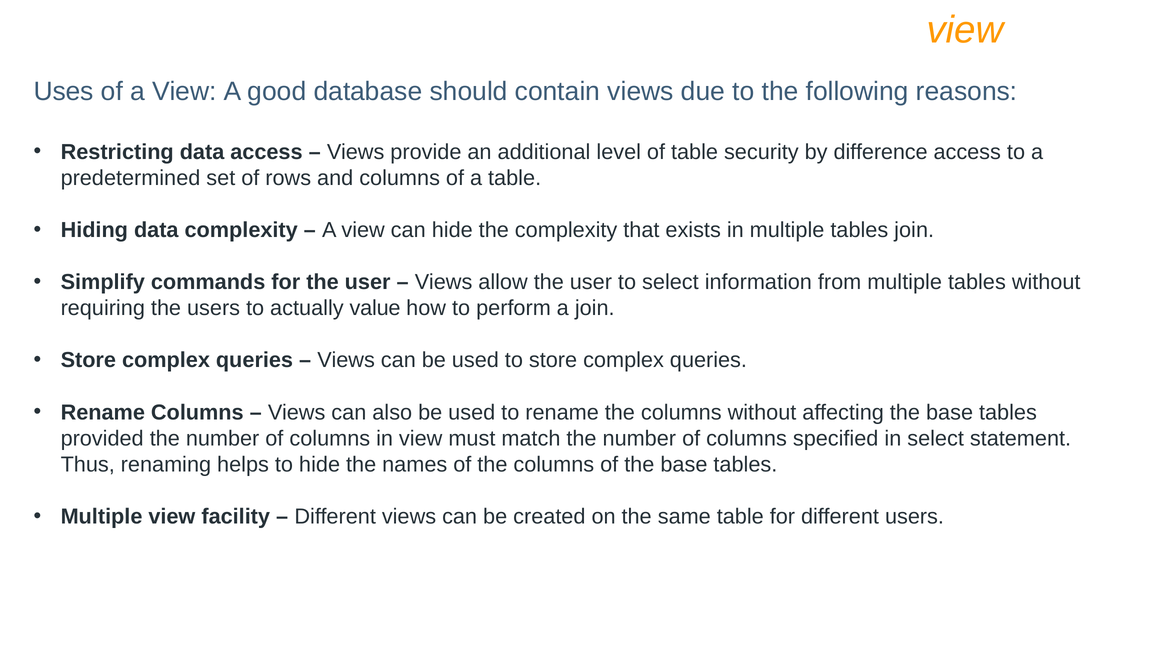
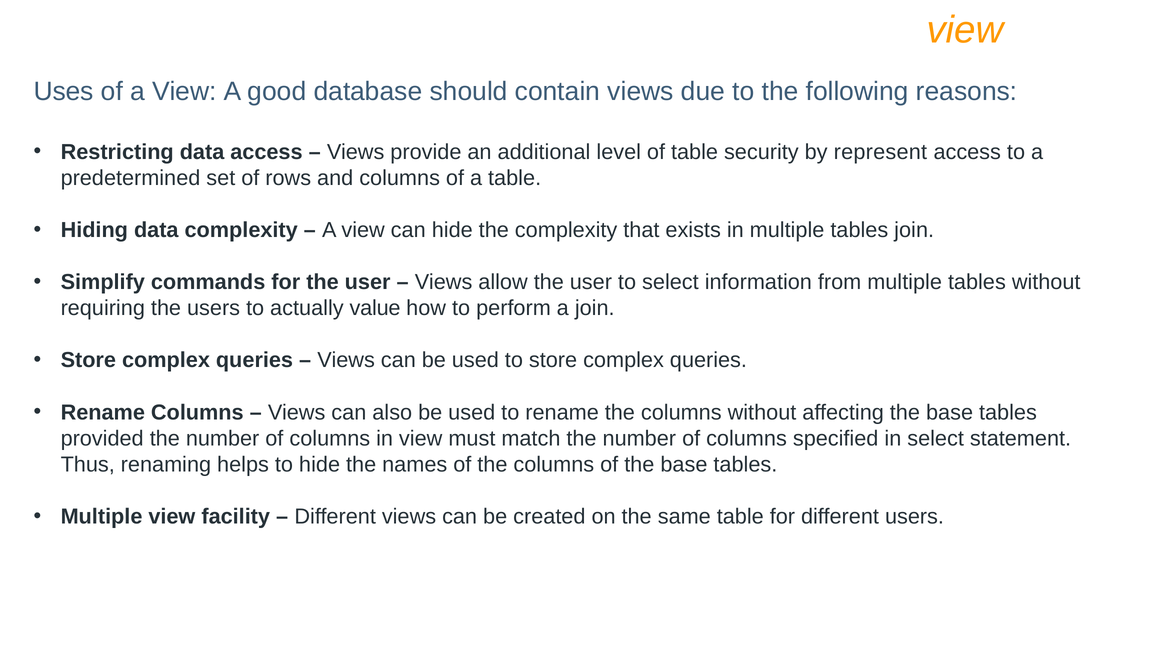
difference: difference -> represent
